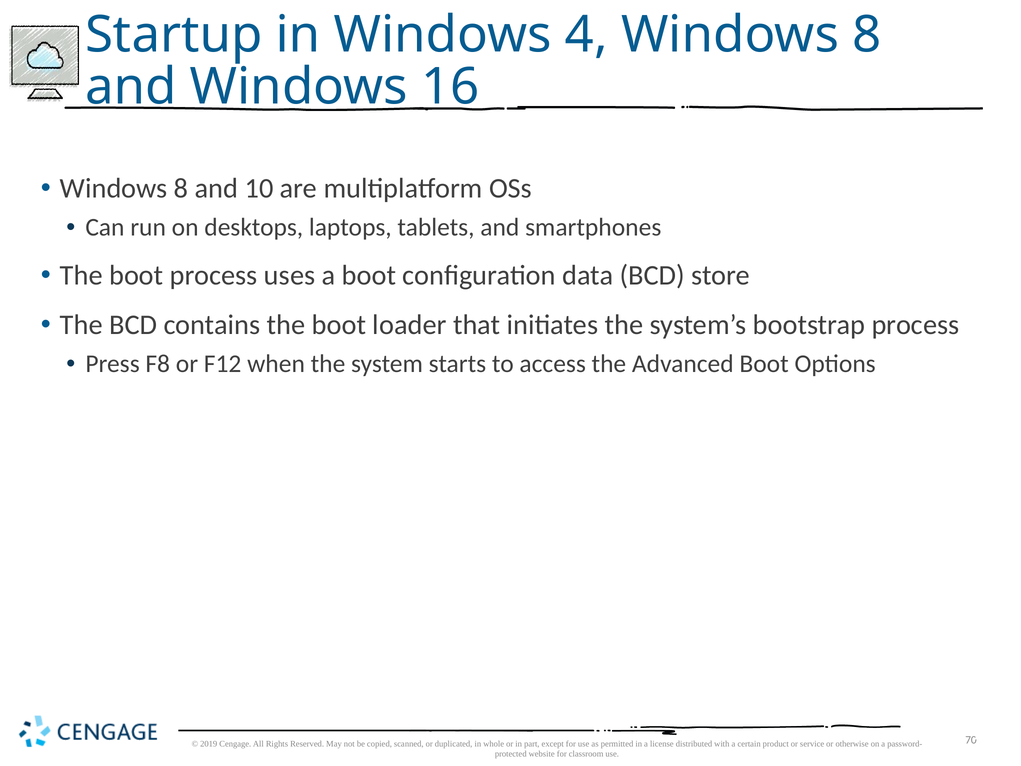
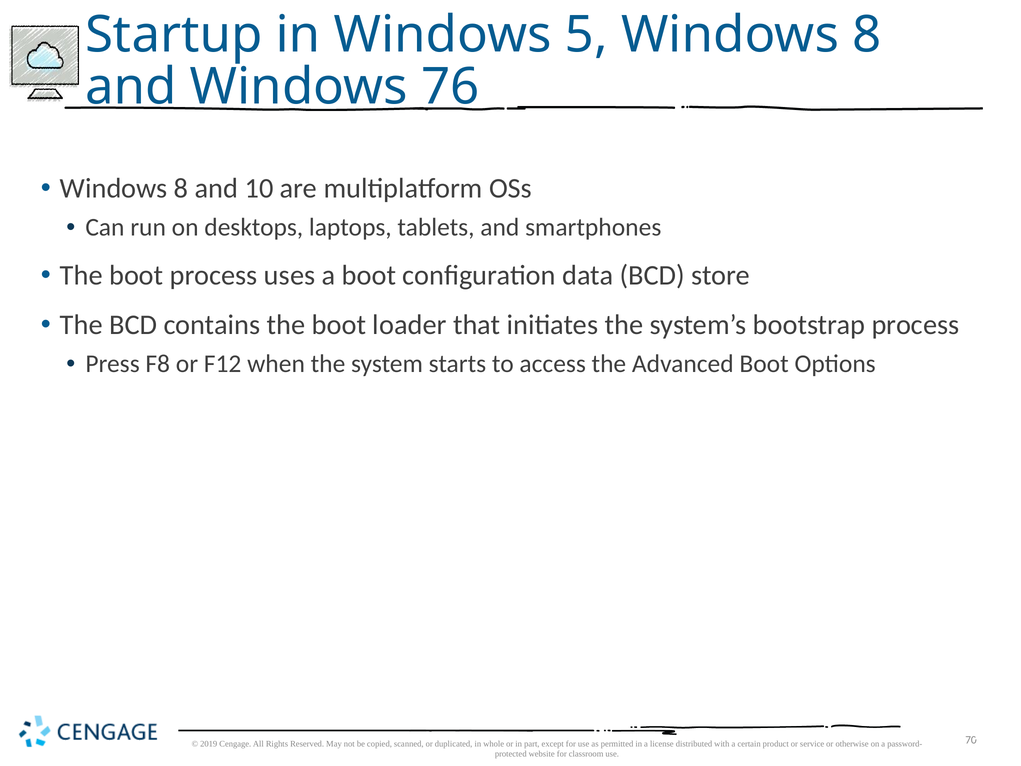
4: 4 -> 5
16: 16 -> 76
